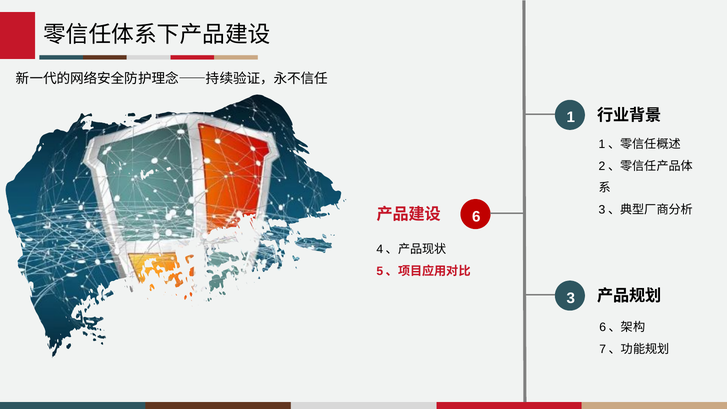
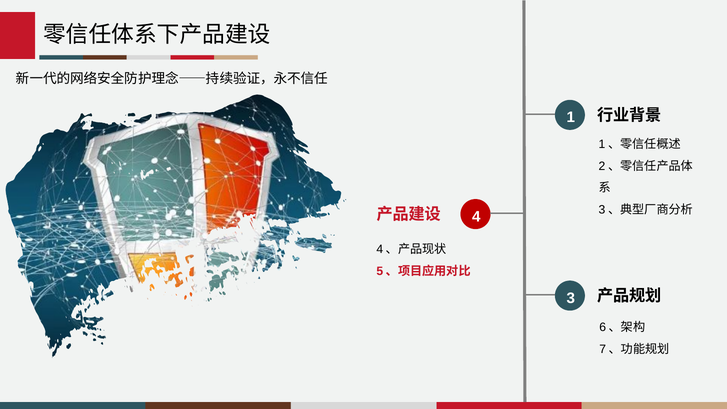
6: 6 -> 4
